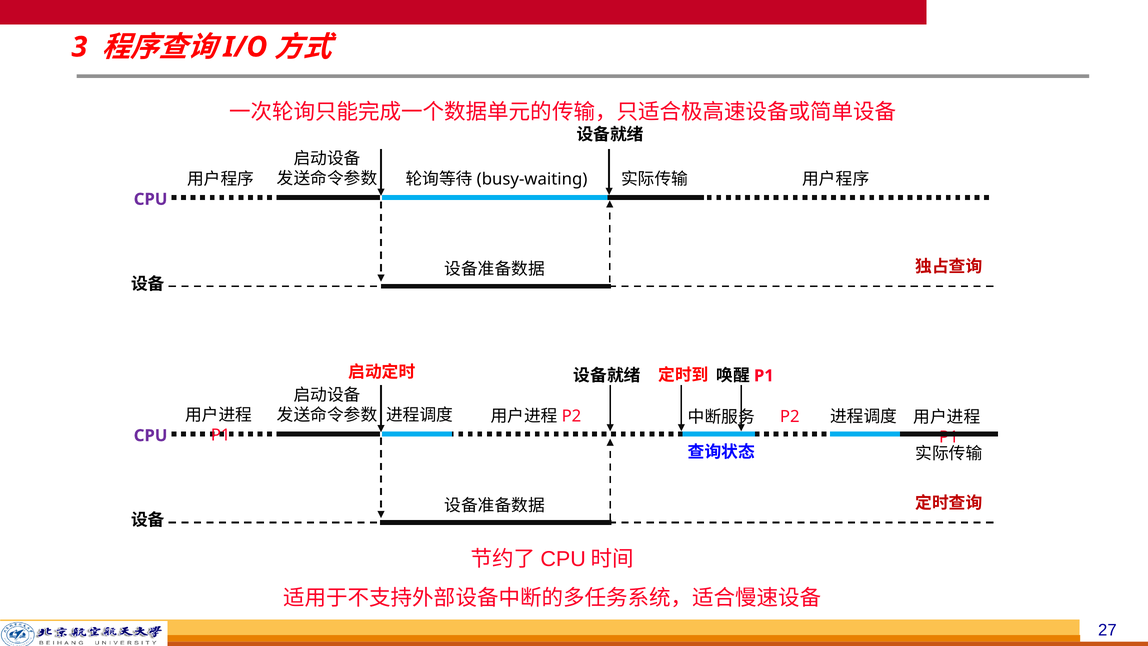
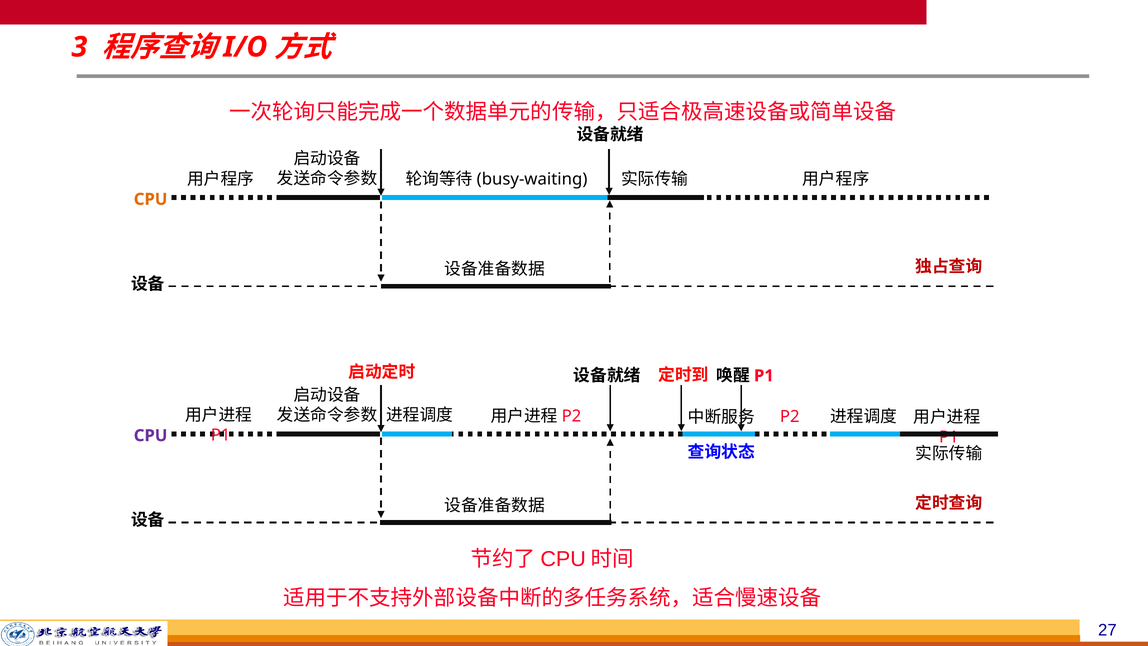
CPU at (151, 199) colour: purple -> orange
